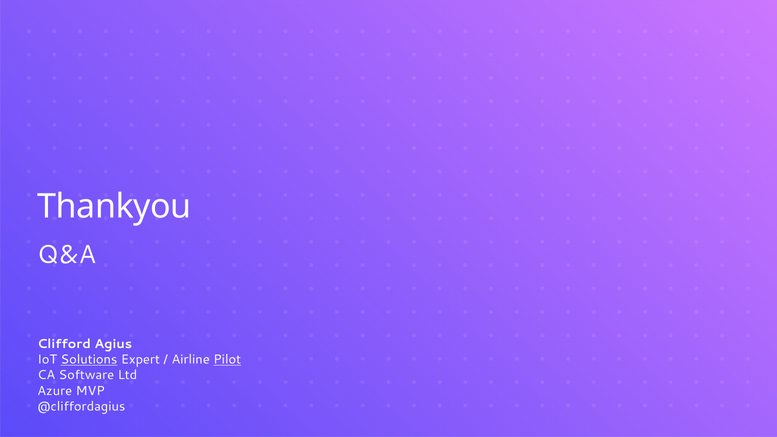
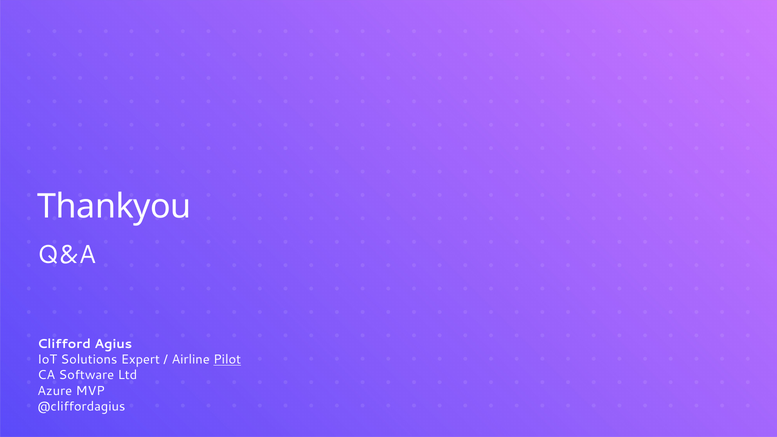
Solutions underline: present -> none
